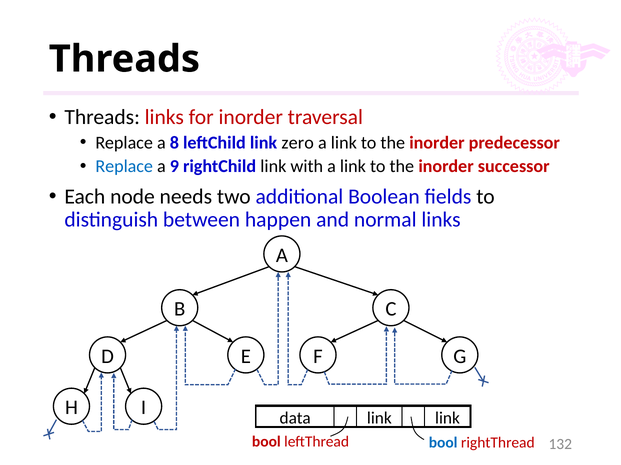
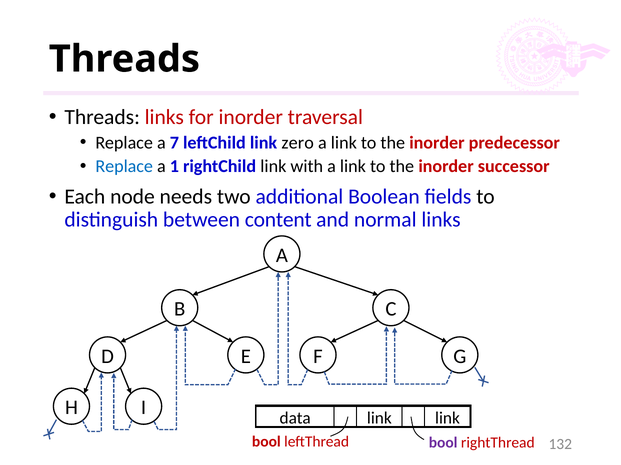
8: 8 -> 7
9: 9 -> 1
happen: happen -> content
bool at (443, 443) colour: blue -> purple
